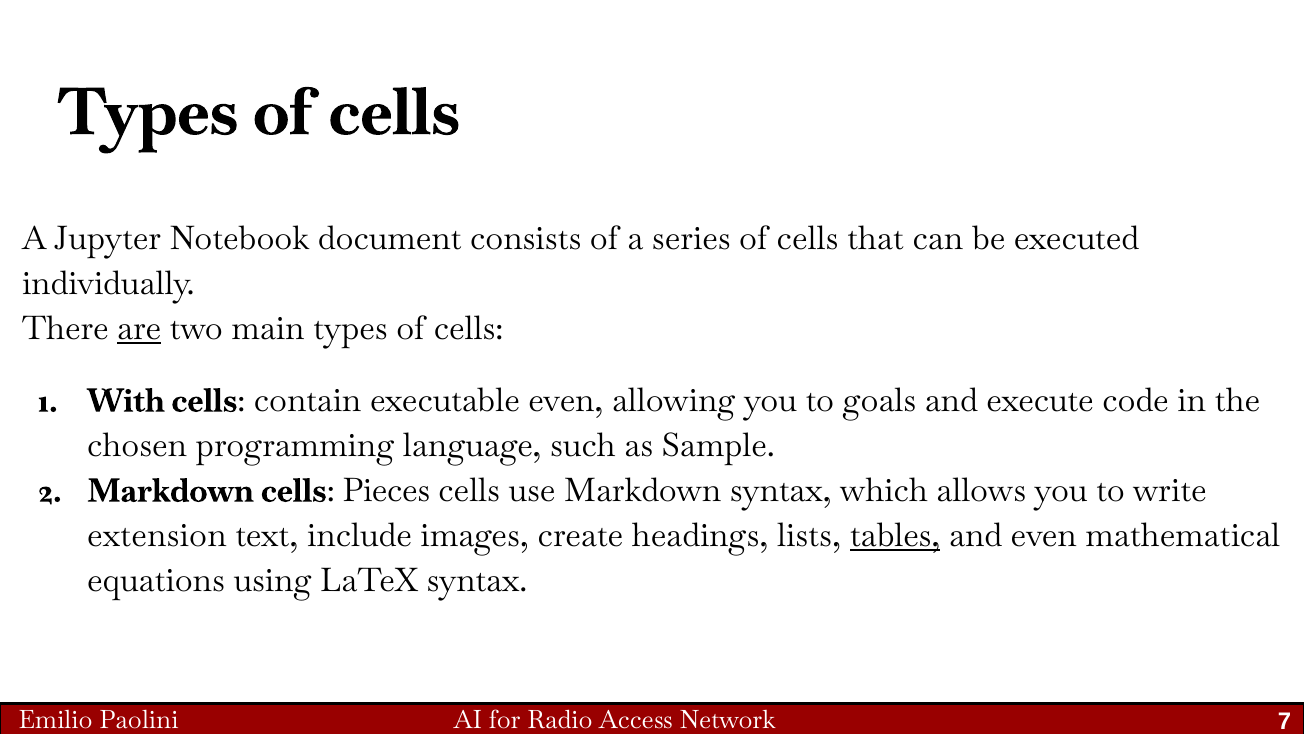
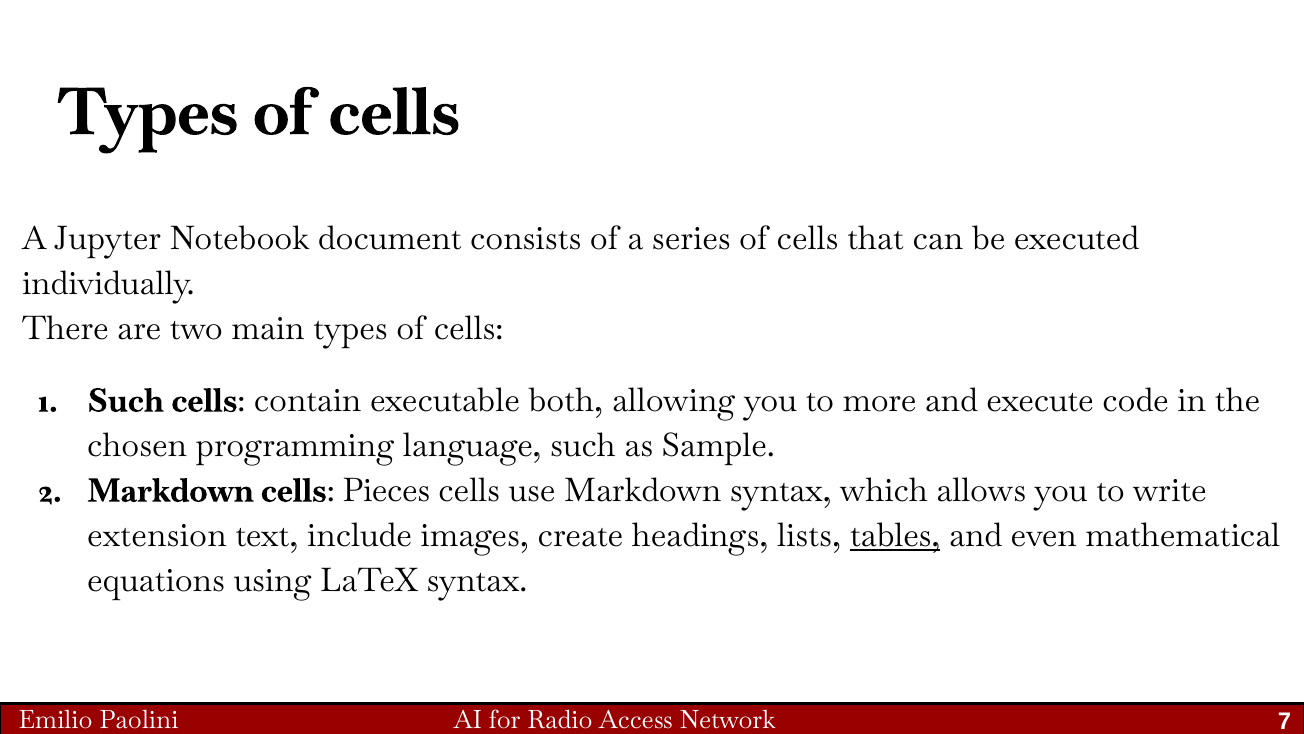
are underline: present -> none
With at (126, 401): With -> Such
executable even: even -> both
goals: goals -> more
